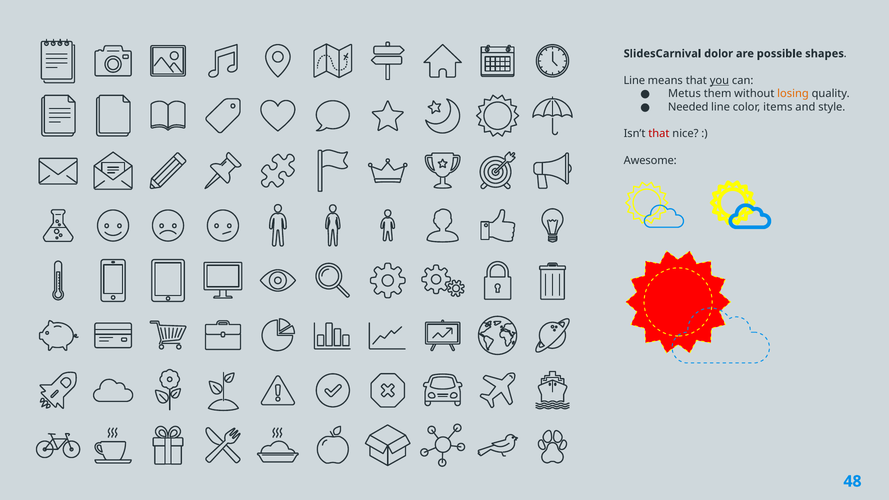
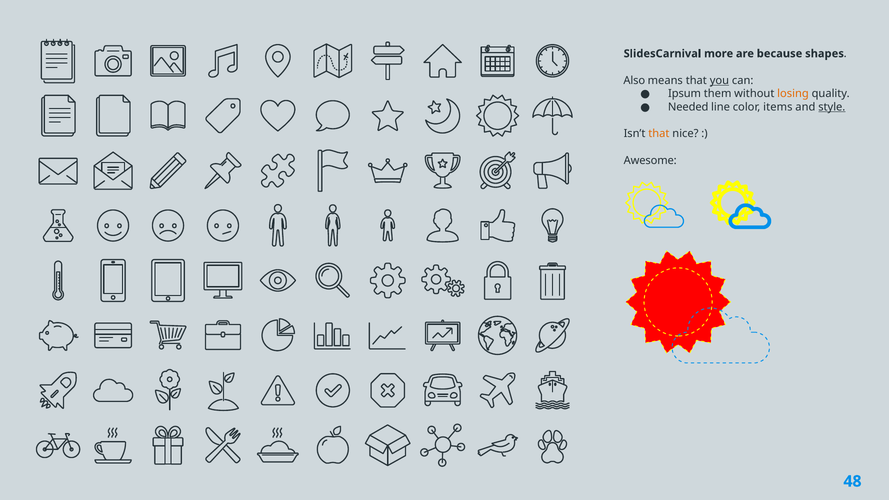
dolor: dolor -> more
possible: possible -> because
Line at (634, 80): Line -> Also
Metus: Metus -> Ipsum
style underline: none -> present
that at (659, 134) colour: red -> orange
